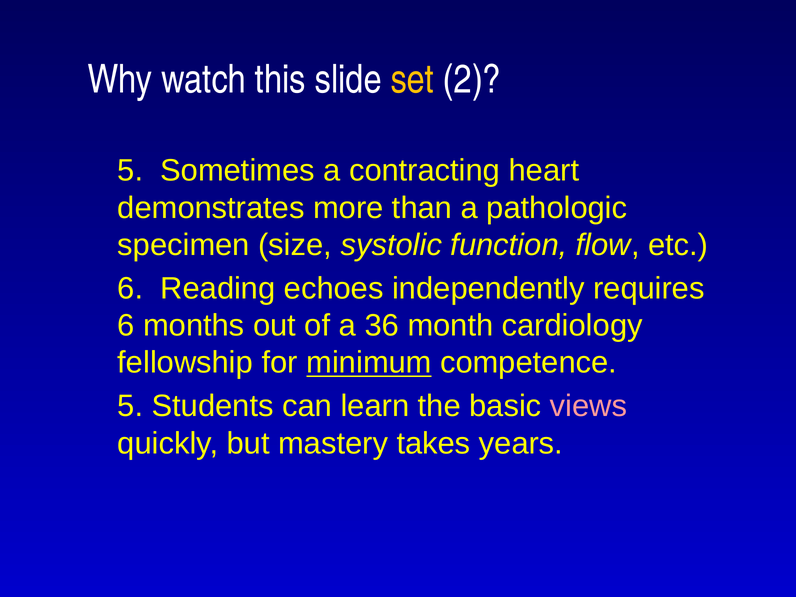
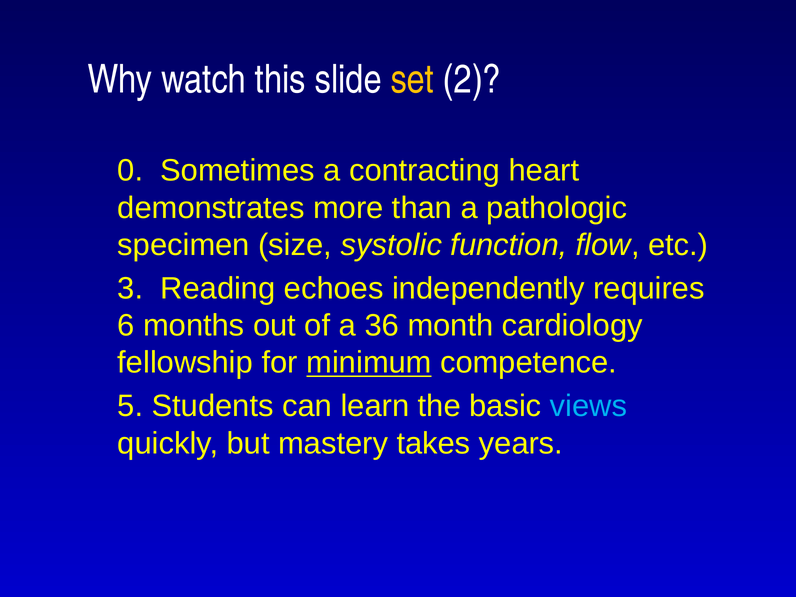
5 at (130, 171): 5 -> 0
6 at (130, 288): 6 -> 3
views colour: pink -> light blue
